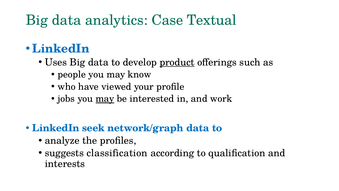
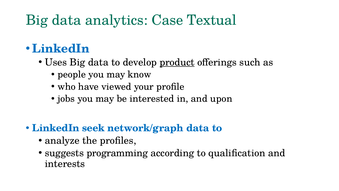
may at (105, 99) underline: present -> none
work: work -> upon
classification: classification -> programming
